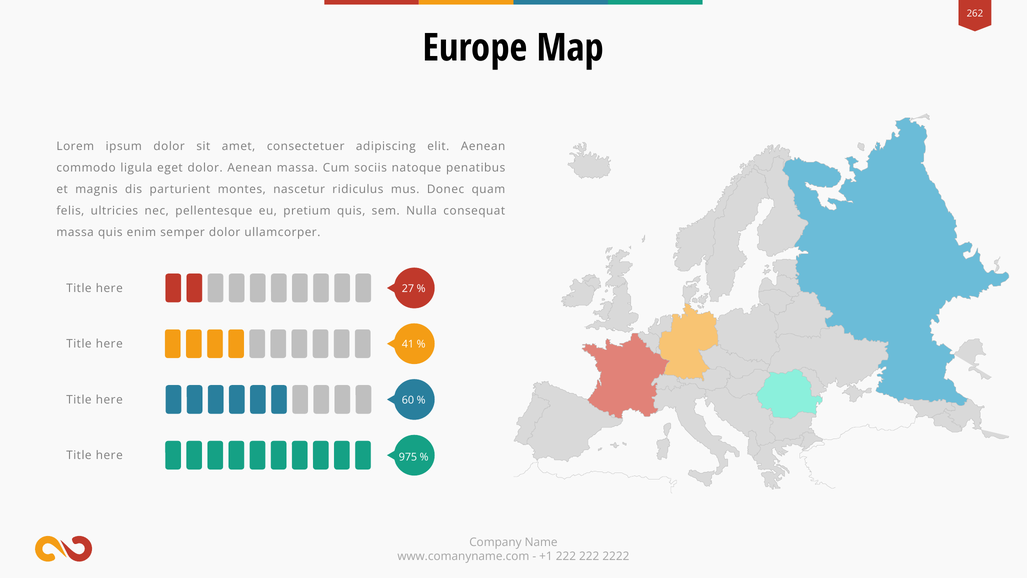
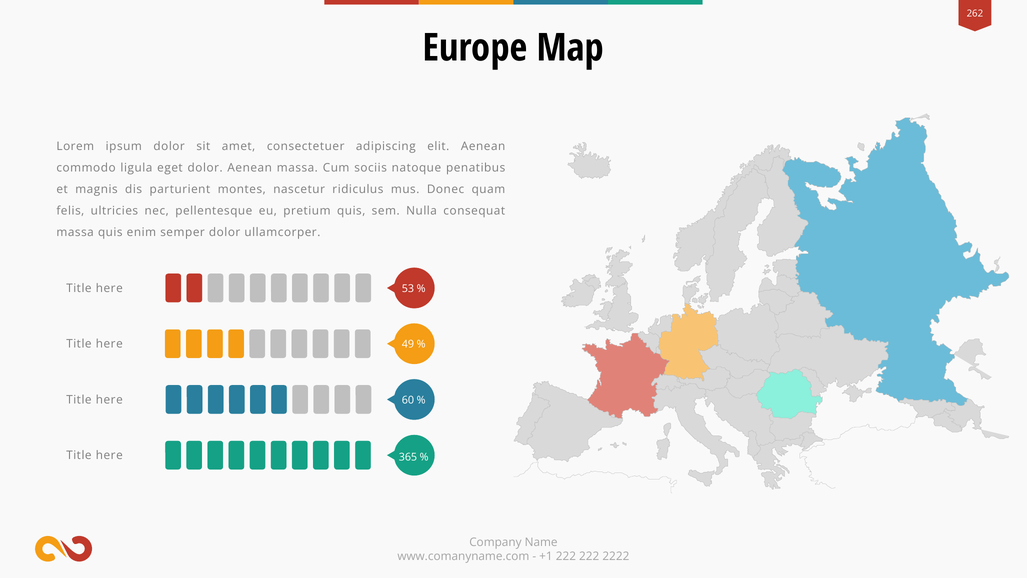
27: 27 -> 53
41: 41 -> 49
975: 975 -> 365
